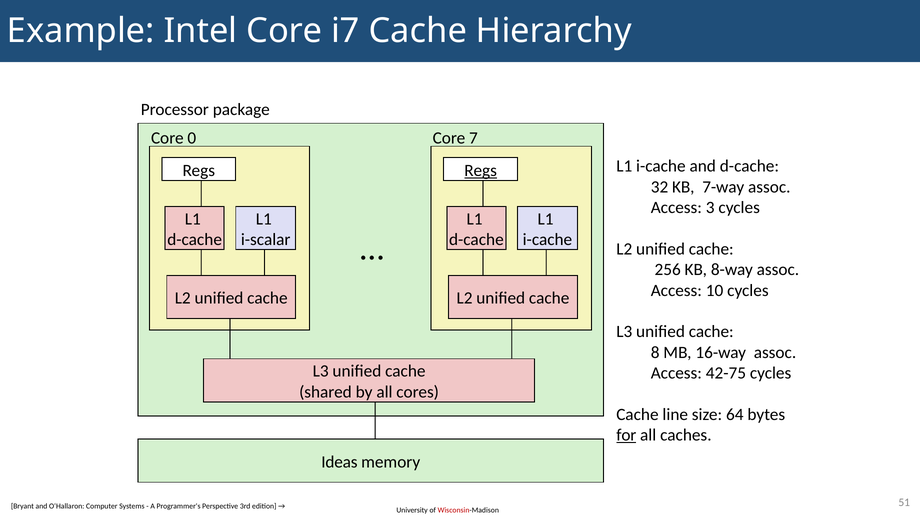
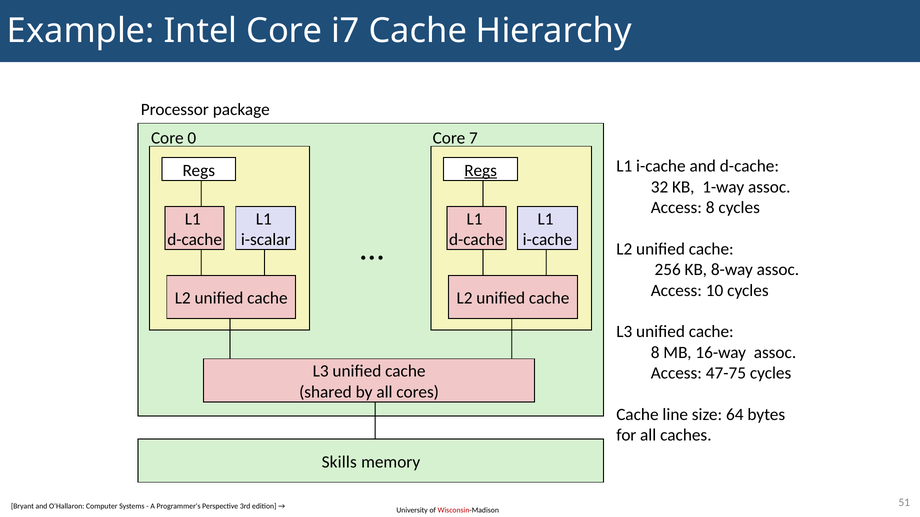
7-way: 7-way -> 1-way
Access 3: 3 -> 8
42-75: 42-75 -> 47-75
for underline: present -> none
Ideas: Ideas -> Skills
